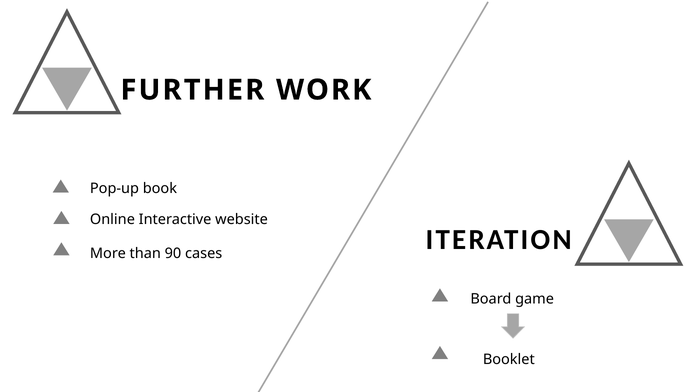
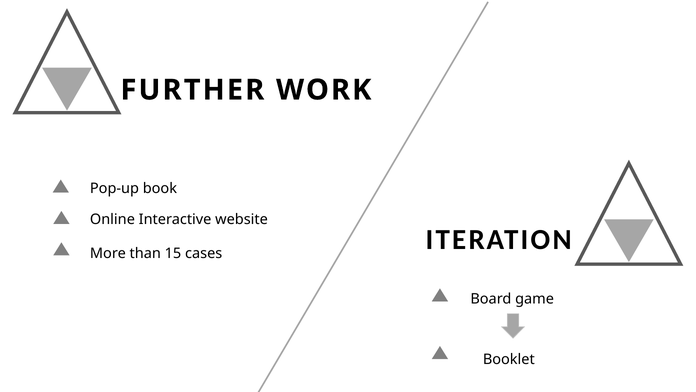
90: 90 -> 15
